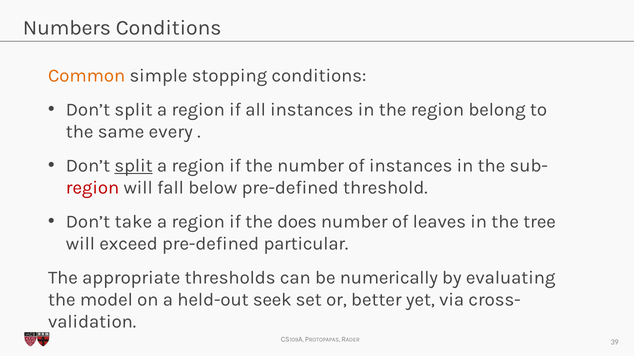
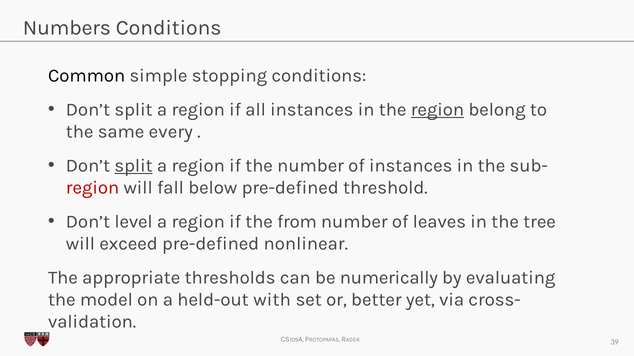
Common colour: orange -> black
region at (437, 110) underline: none -> present
take: take -> level
does: does -> from
particular: particular -> nonlinear
seek: seek -> with
